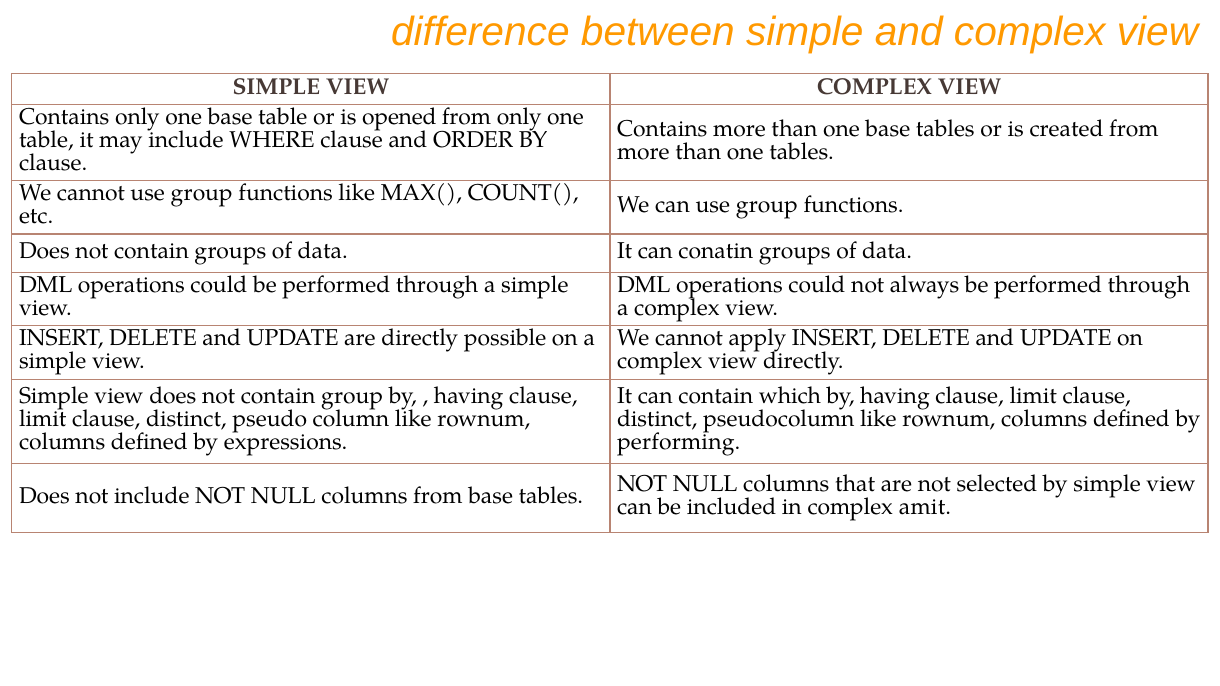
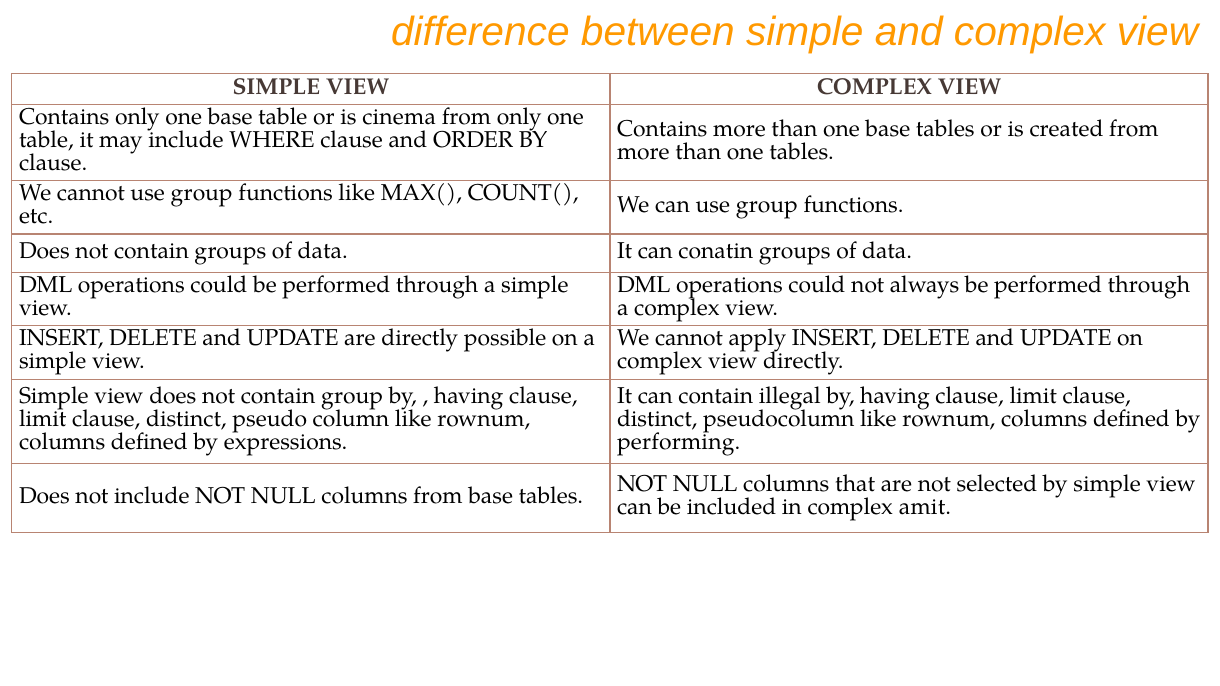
opened: opened -> cinema
which: which -> illegal
